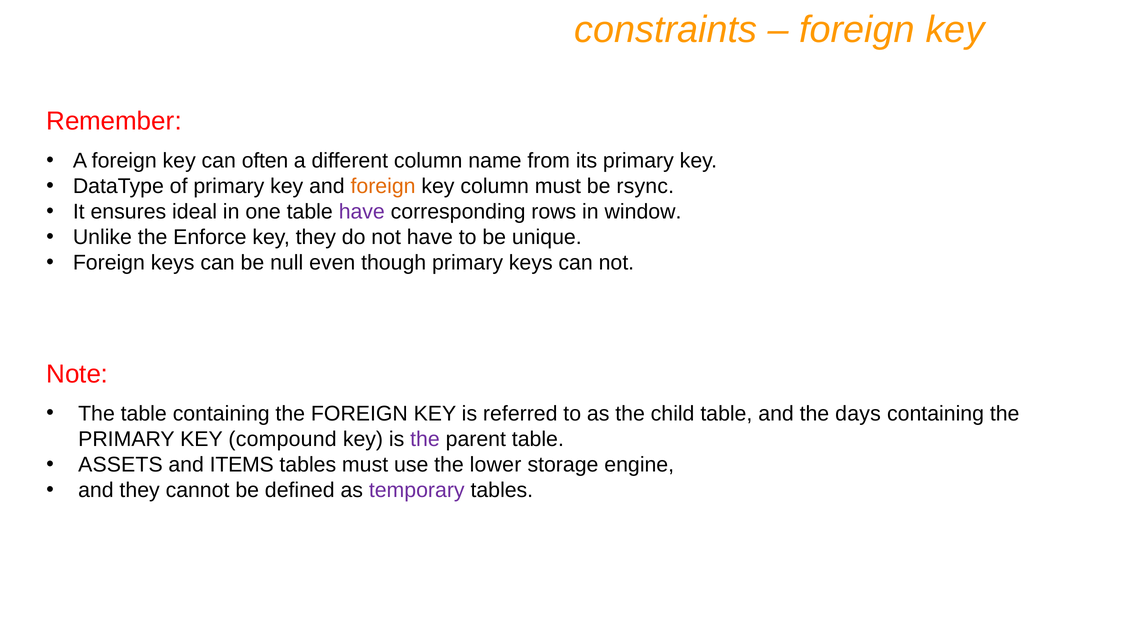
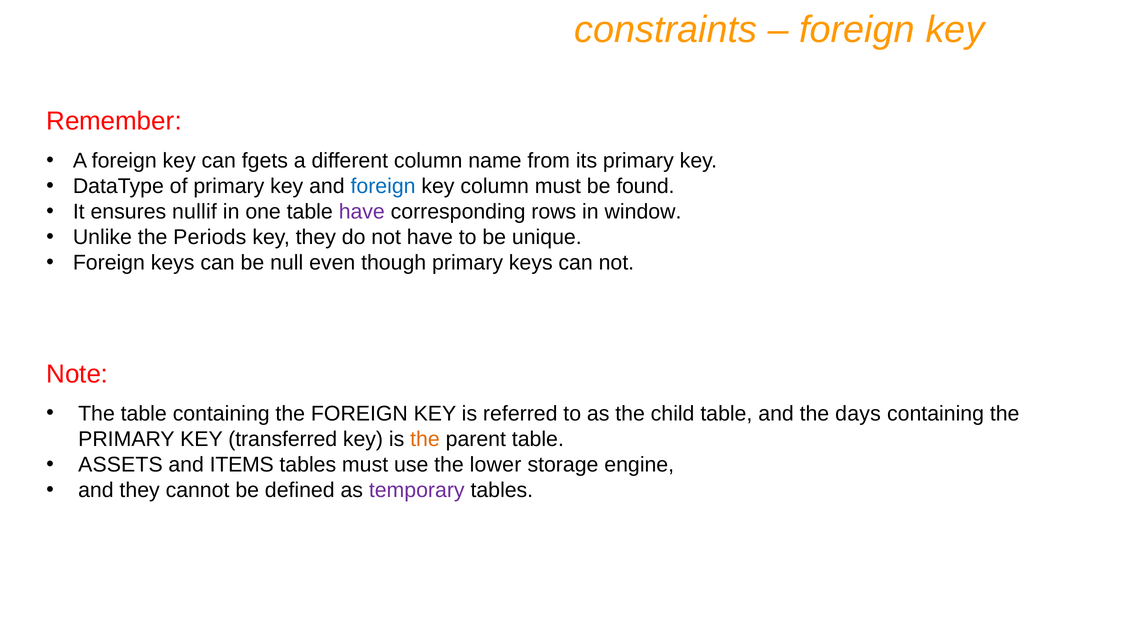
often: often -> fgets
foreign at (383, 186) colour: orange -> blue
rsync: rsync -> found
ideal: ideal -> nullif
Enforce: Enforce -> Periods
compound: compound -> transferred
the at (425, 439) colour: purple -> orange
